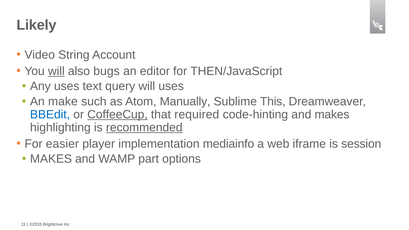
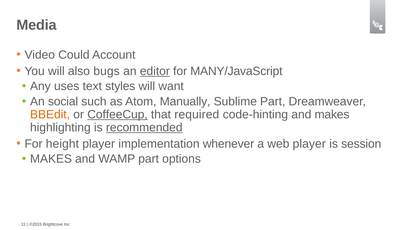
Likely: Likely -> Media
String: String -> Could
will at (56, 71) underline: present -> none
editor underline: none -> present
THEN/JavaScript: THEN/JavaScript -> MANY/JavaScript
query: query -> styles
will uses: uses -> want
make: make -> social
Sublime This: This -> Part
BBEdit colour: blue -> orange
easier: easier -> height
mediainfo: mediainfo -> whenever
web iframe: iframe -> player
